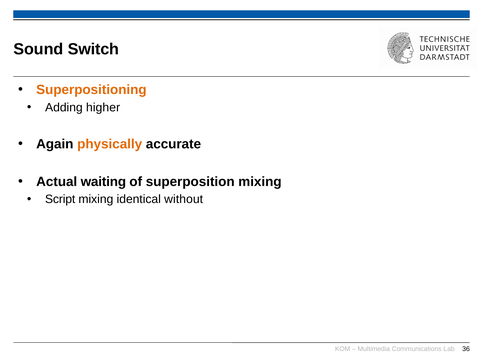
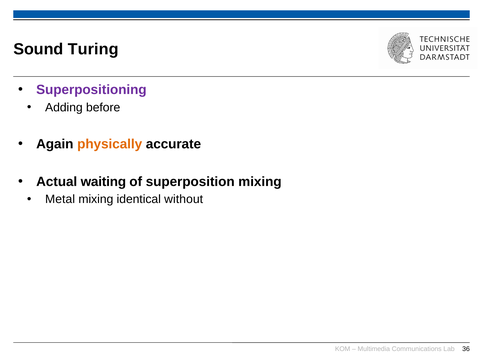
Switch: Switch -> Turing
Superpositioning colour: orange -> purple
higher: higher -> before
Script: Script -> Metal
